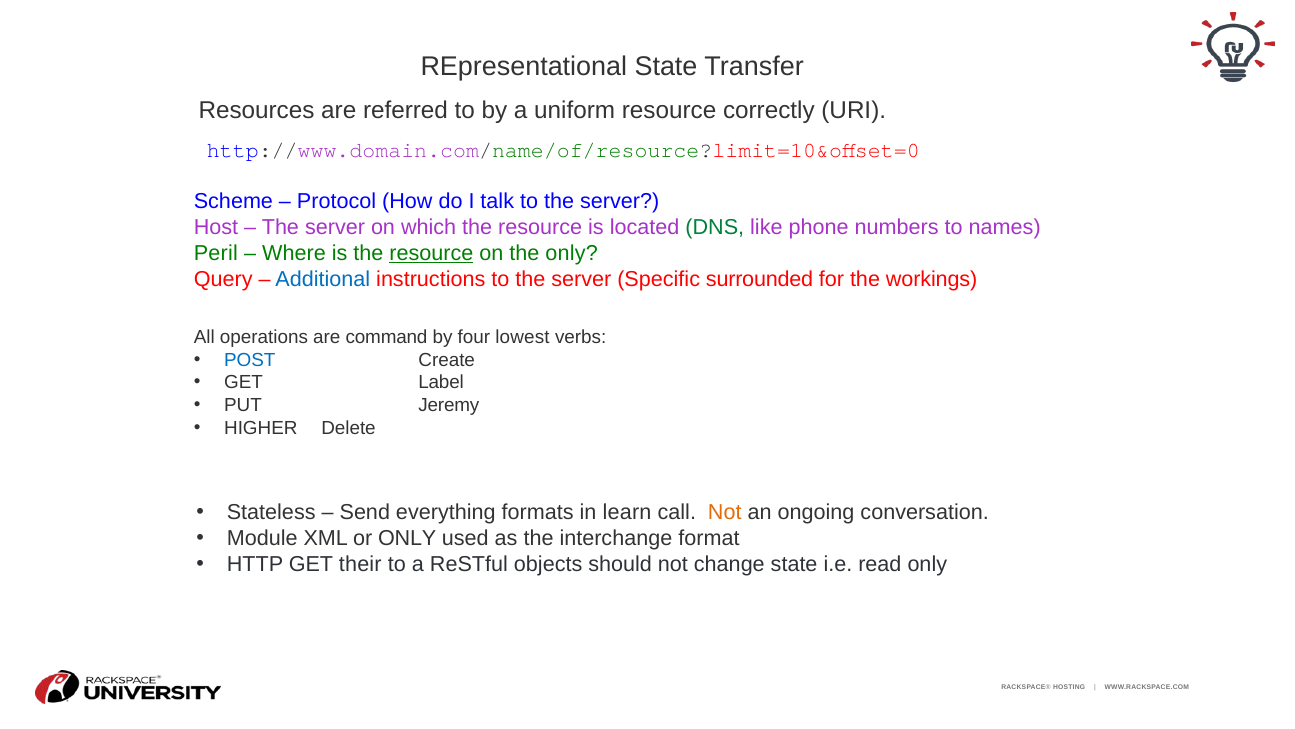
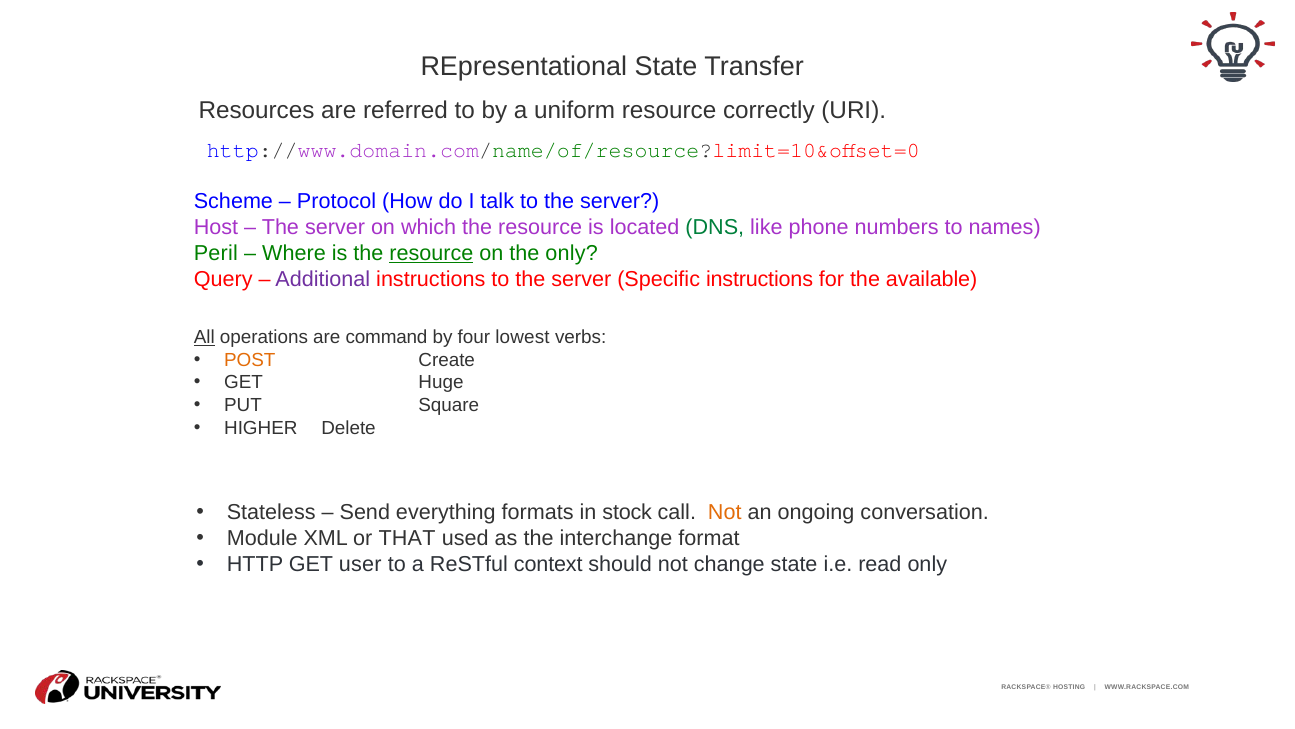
Additional colour: blue -> purple
Specific surrounded: surrounded -> instructions
workings: workings -> available
All underline: none -> present
POST colour: blue -> orange
Label: Label -> Huge
Jeremy: Jeremy -> Square
learn: learn -> stock
or ONLY: ONLY -> THAT
their: their -> user
objects: objects -> context
